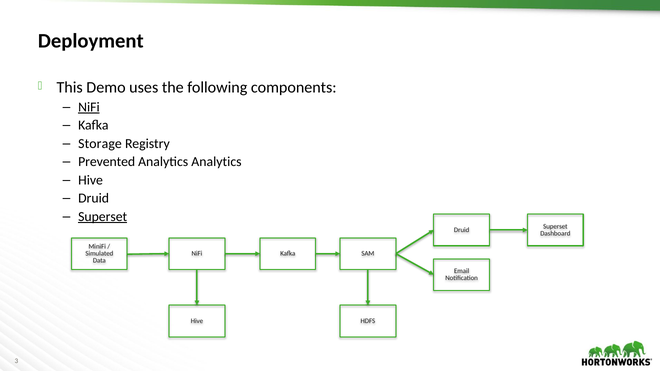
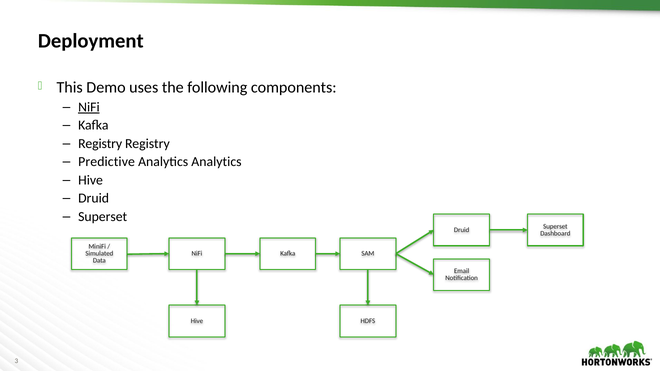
Storage at (100, 144): Storage -> Registry
Prevented: Prevented -> Predictive
Superset at (103, 217) underline: present -> none
